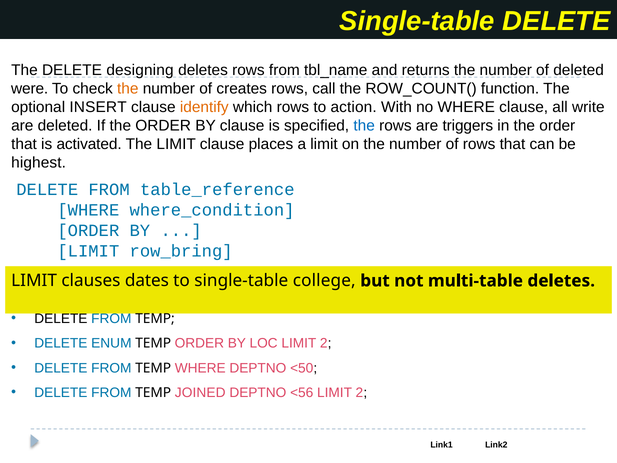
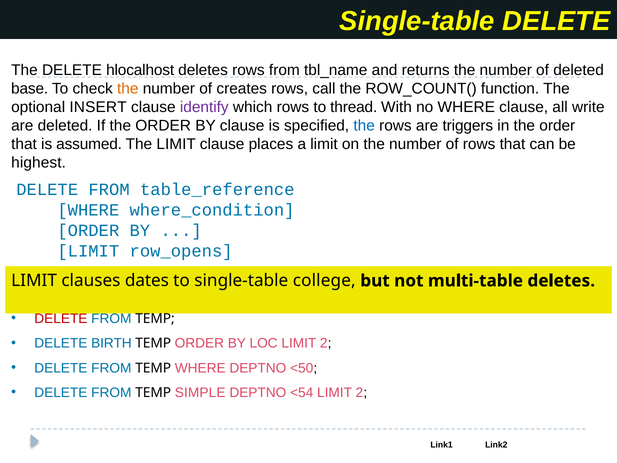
designing: designing -> hlocalhost
were: were -> base
identify colour: orange -> purple
action: action -> thread
activated: activated -> assumed
row_bring: row_bring -> row_opens
DELETE at (61, 319) colour: black -> red
ENUM: ENUM -> BIRTH
JOINED: JOINED -> SIMPLE
<56: <56 -> <54
